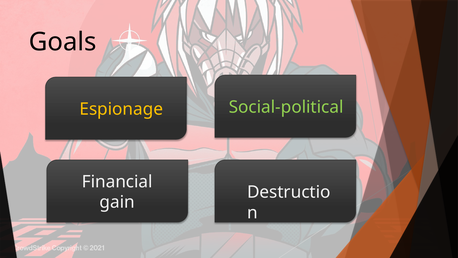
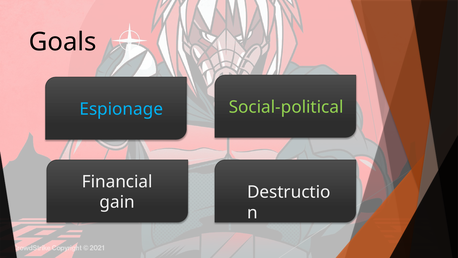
Espionage colour: yellow -> light blue
